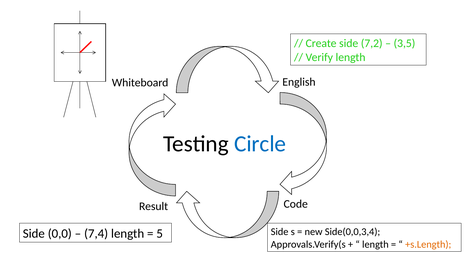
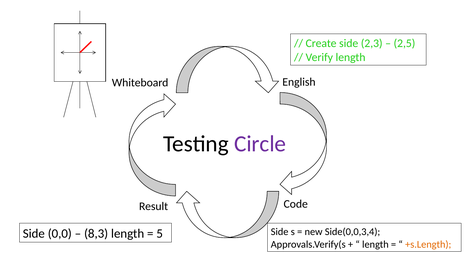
7,2: 7,2 -> 2,3
3,5: 3,5 -> 2,5
Circle colour: blue -> purple
7,4: 7,4 -> 8,3
